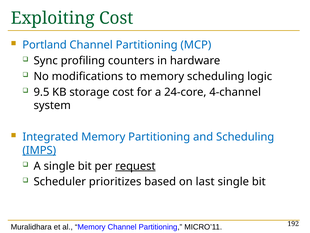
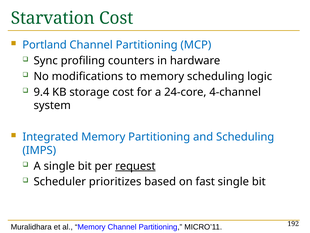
Exploiting: Exploiting -> Starvation
9.5: 9.5 -> 9.4
IMPS underline: present -> none
last: last -> fast
